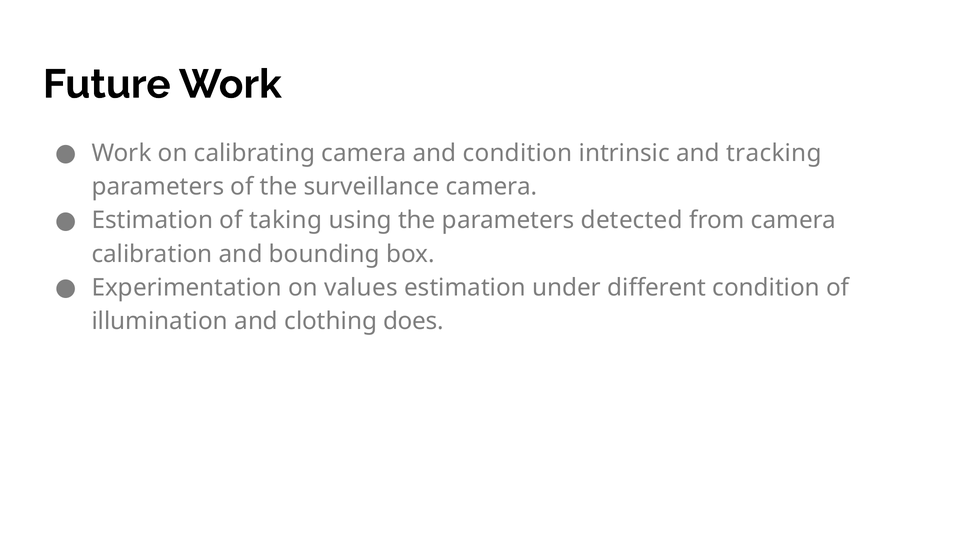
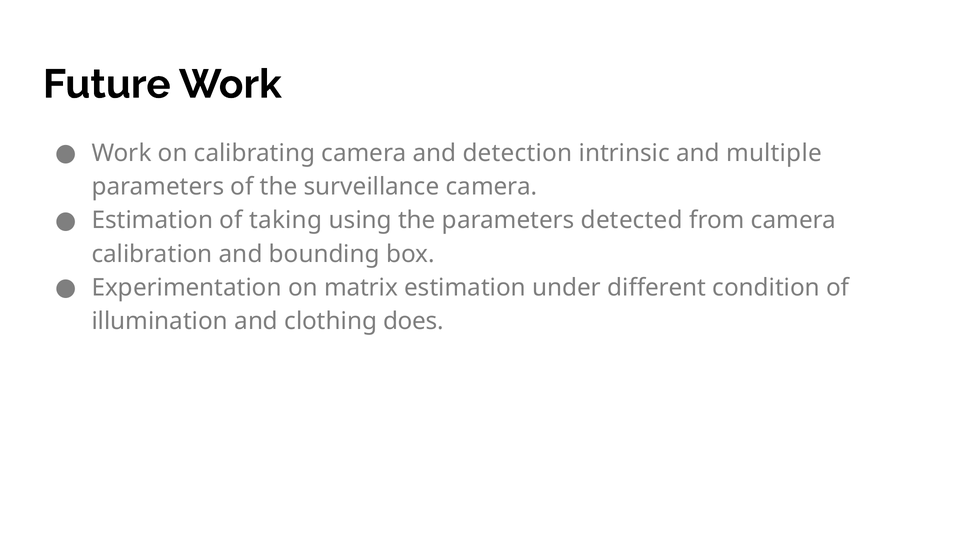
and condition: condition -> detection
tracking: tracking -> multiple
values: values -> matrix
